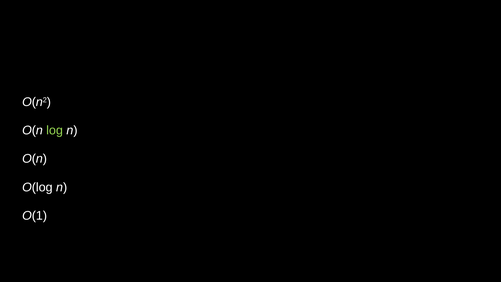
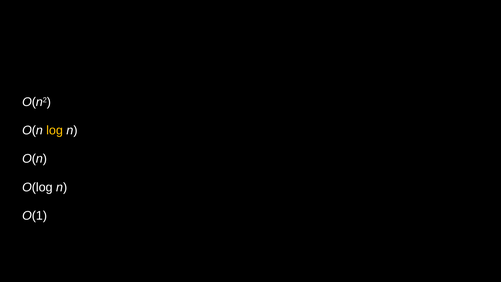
log colour: light green -> yellow
